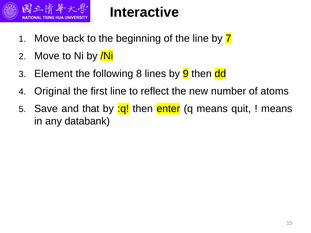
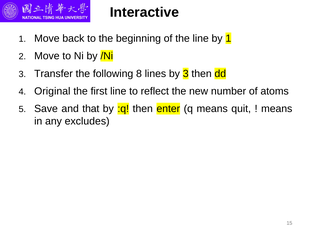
by 7: 7 -> 1
Element: Element -> Transfer
by 9: 9 -> 3
databank: databank -> excludes
